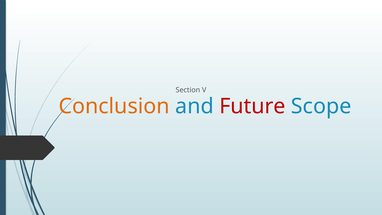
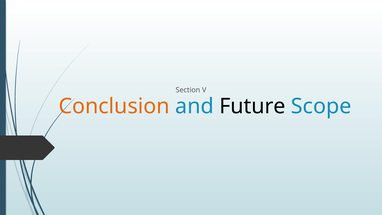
Future colour: red -> black
